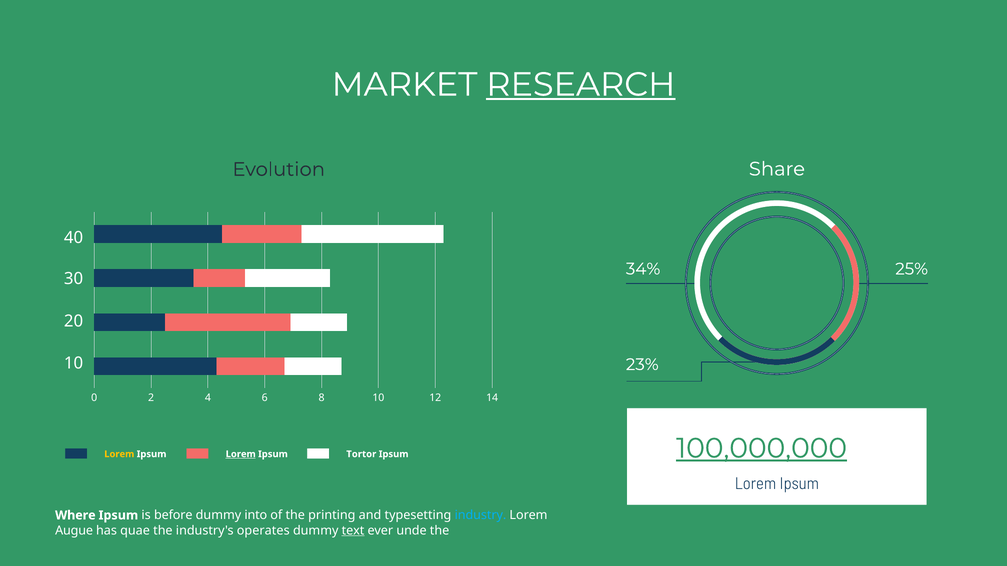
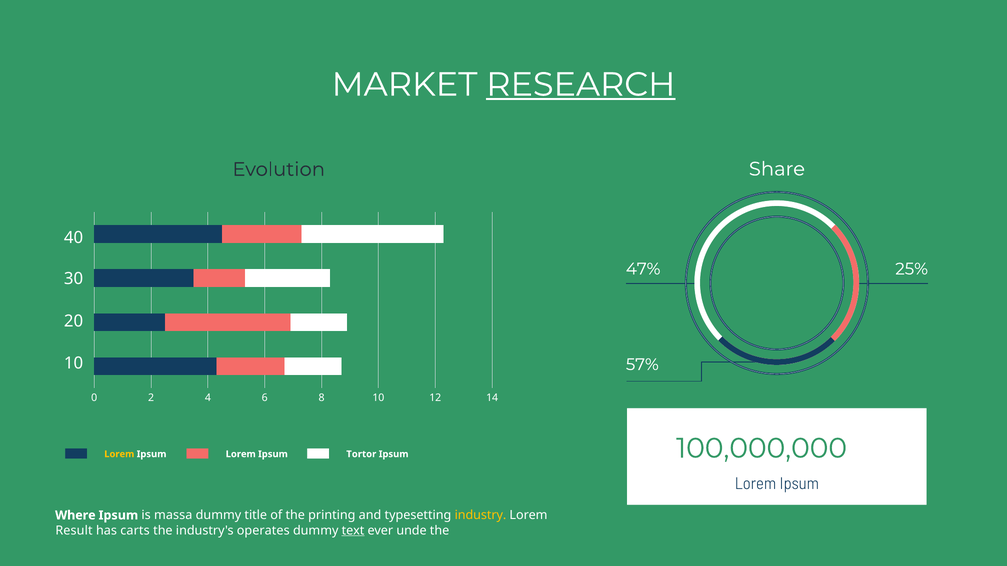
34%: 34% -> 47%
23%: 23% -> 57%
100,000,000 underline: present -> none
Lorem at (241, 454) underline: present -> none
before: before -> massa
into: into -> title
industry colour: light blue -> yellow
Augue: Augue -> Result
quae: quae -> carts
